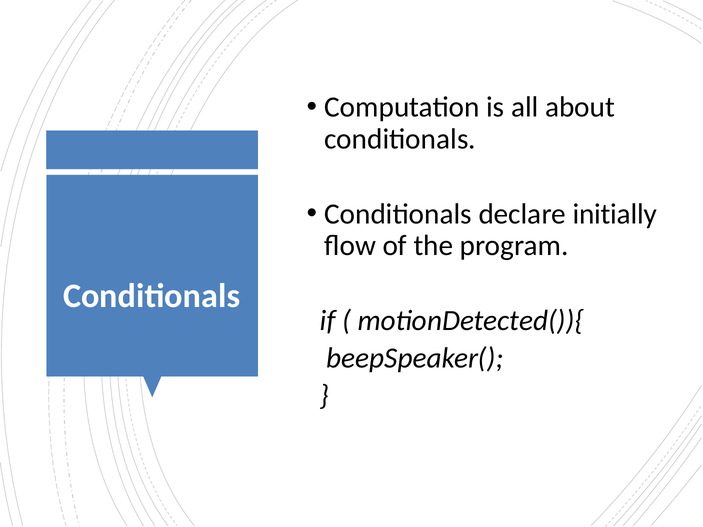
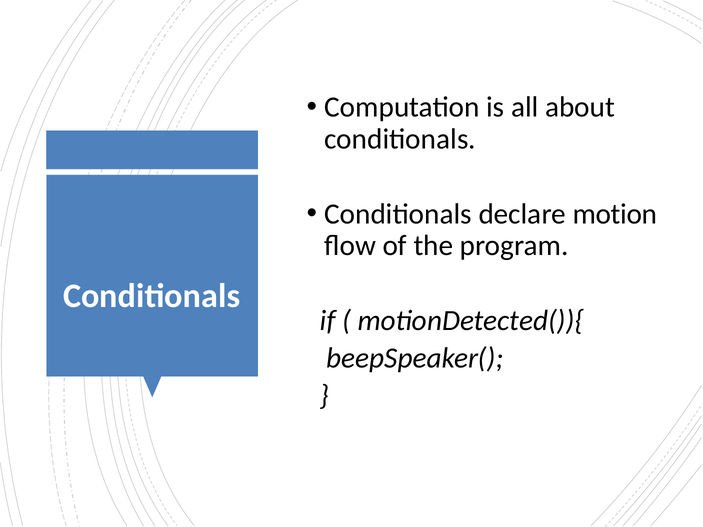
initially: initially -> motion
